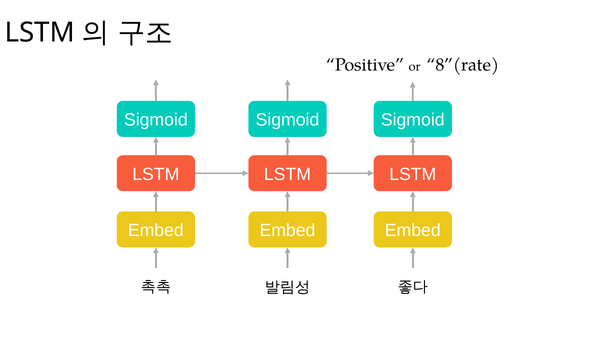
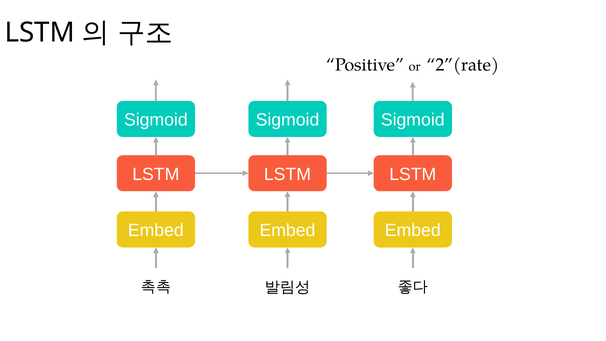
8”(rate: 8”(rate -> 2”(rate
